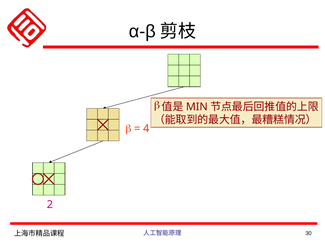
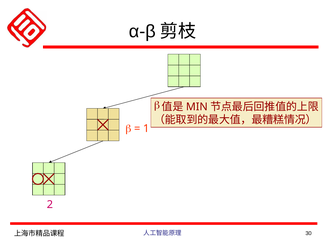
4: 4 -> 1
